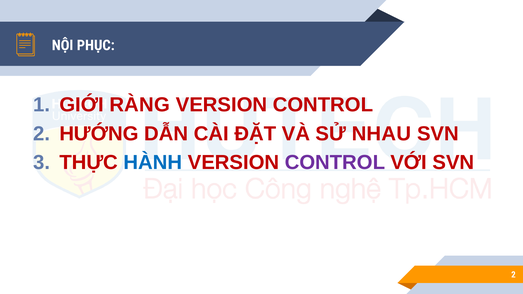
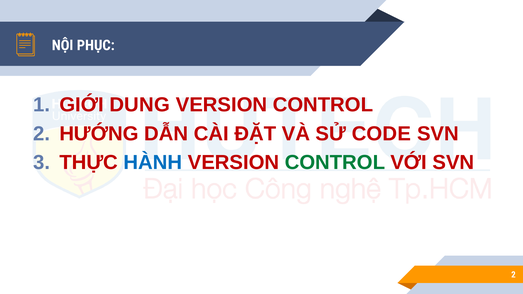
RÀNG: RÀNG -> DUNG
NHAU: NHAU -> CODE
CONTROL at (335, 163) colour: purple -> green
